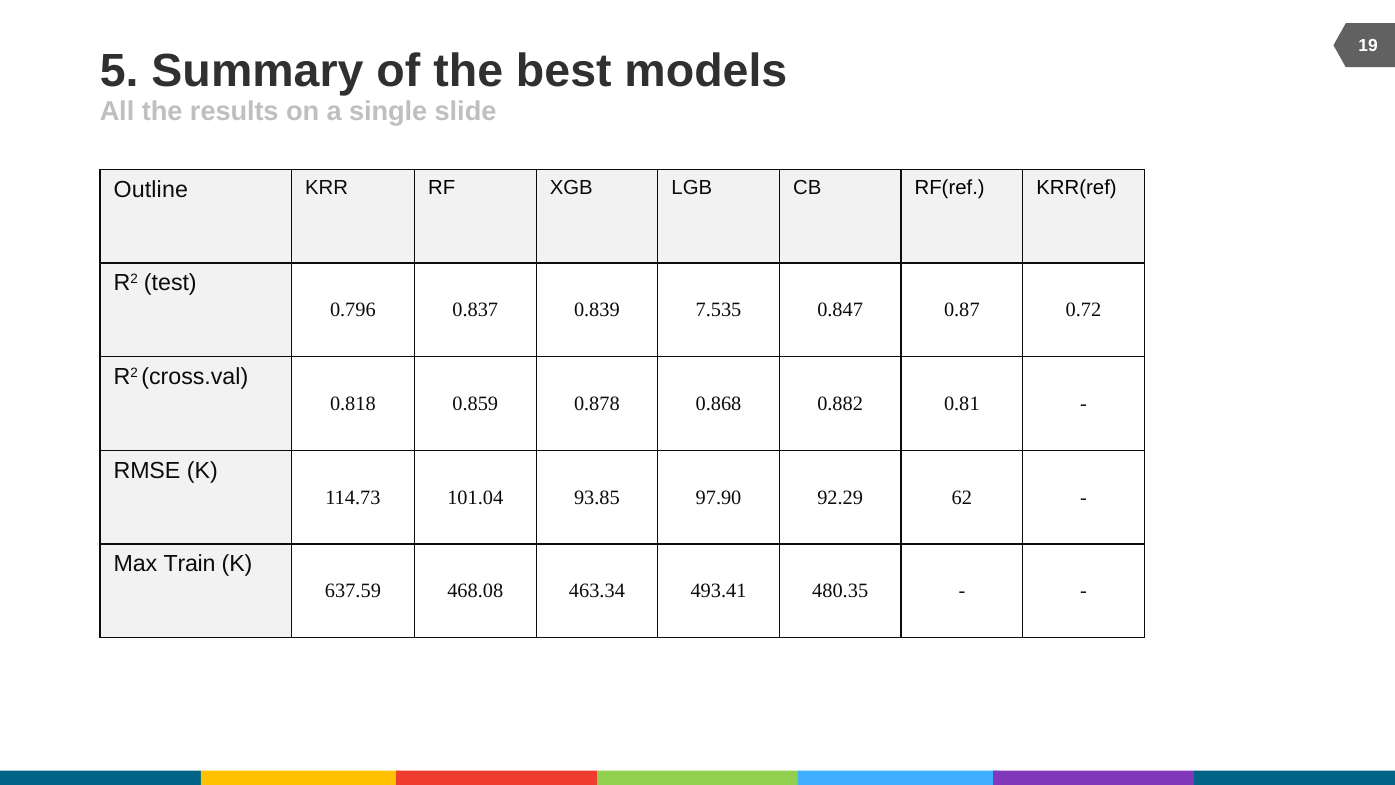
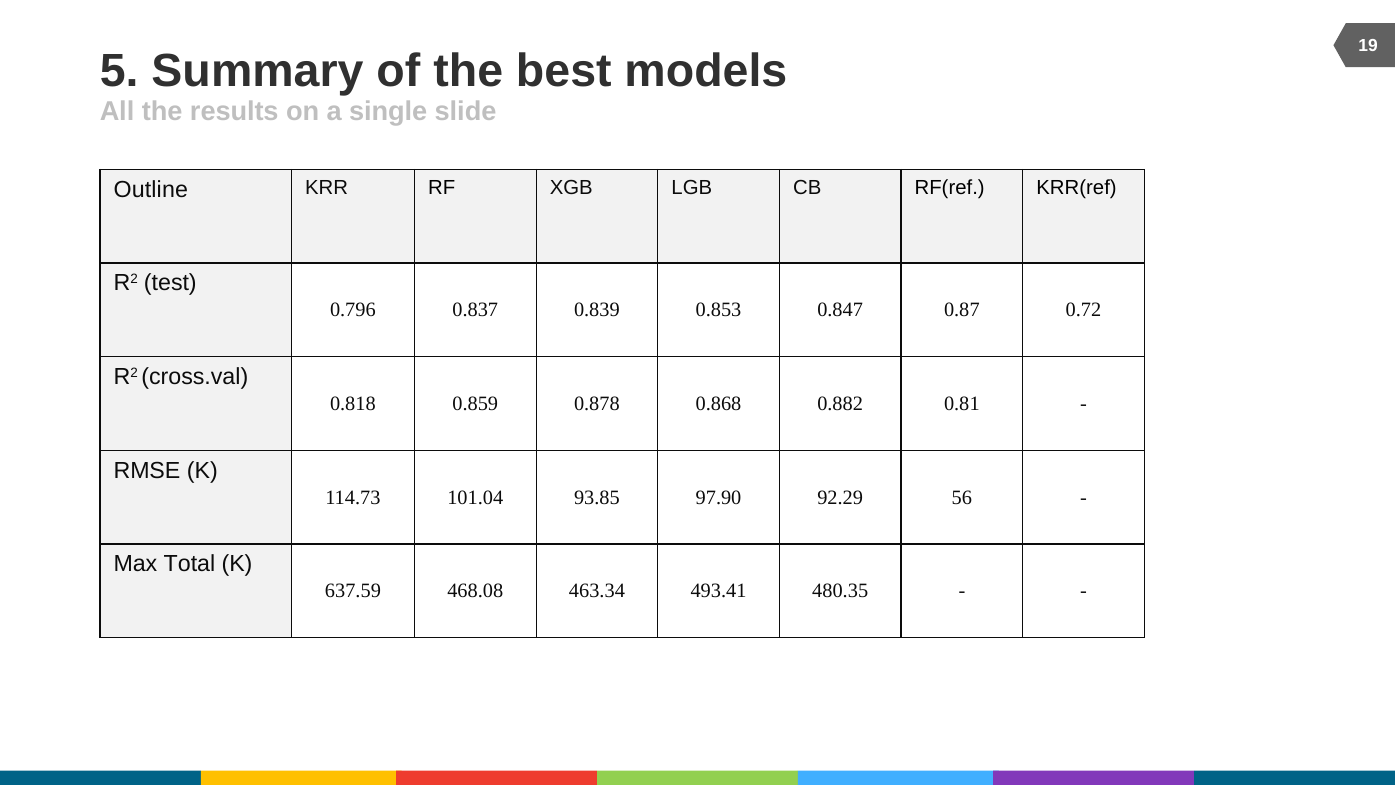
7.535: 7.535 -> 0.853
62: 62 -> 56
Train: Train -> Total
